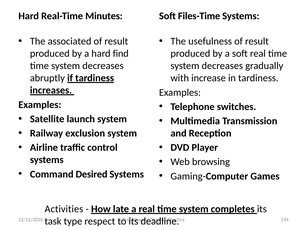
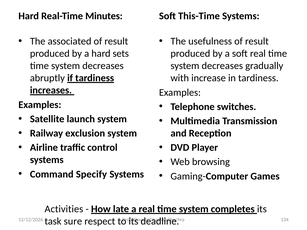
Files-Time: Files-Time -> This-Time
find: find -> sets
Desired: Desired -> Specify
type: type -> sure
